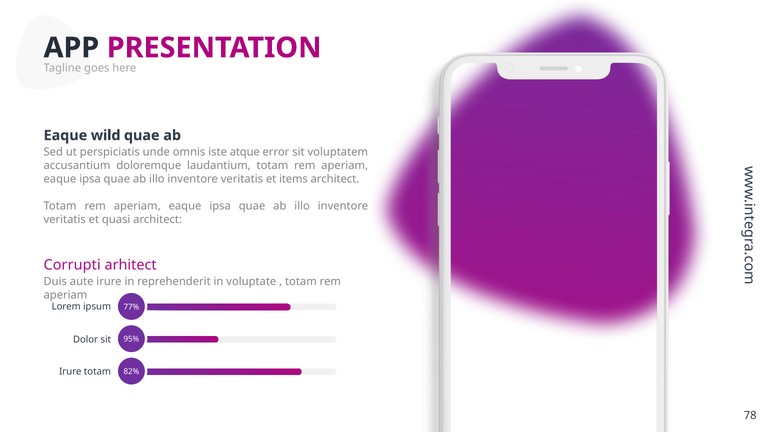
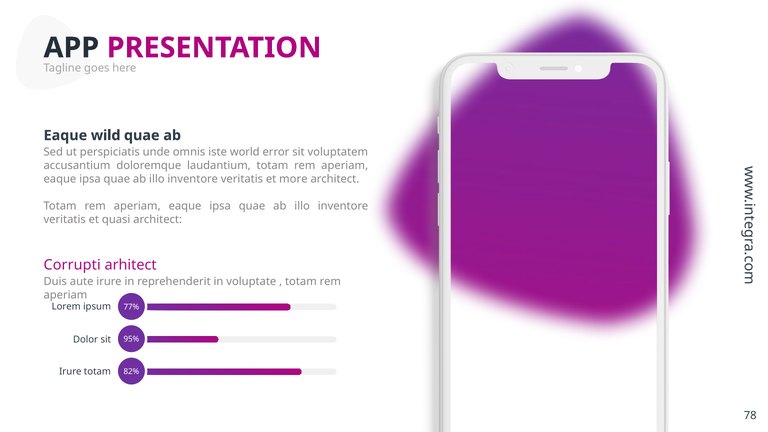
atque: atque -> world
items: items -> more
